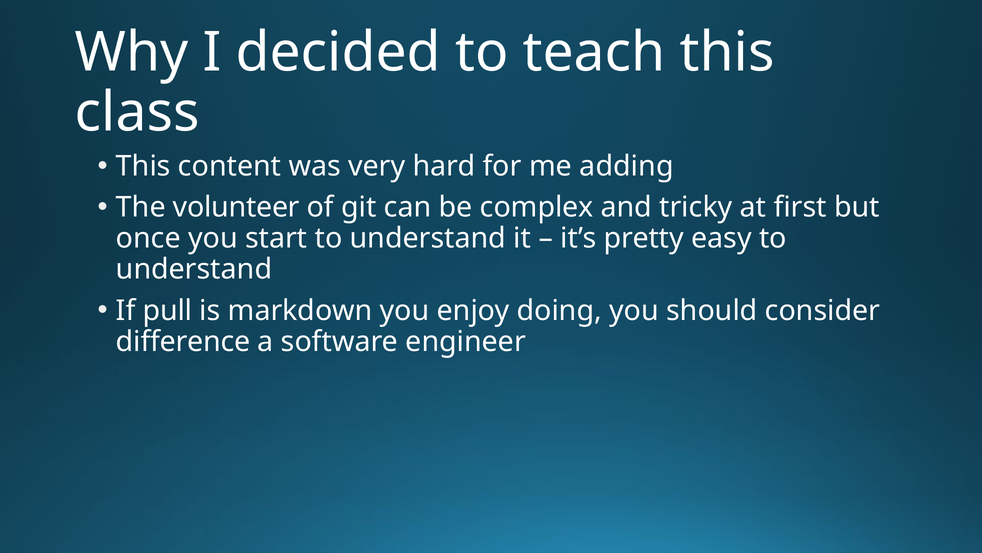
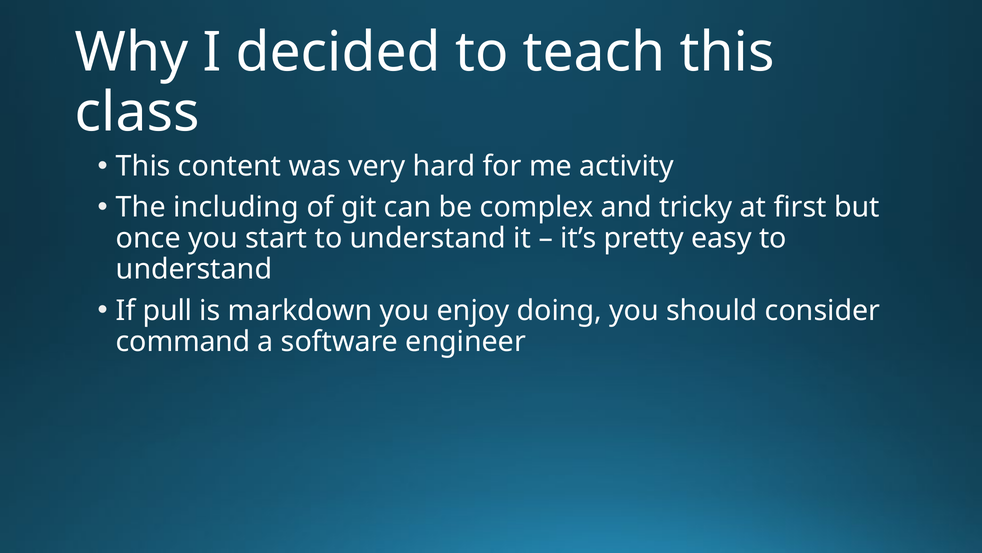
adding: adding -> activity
volunteer: volunteer -> including
difference: difference -> command
